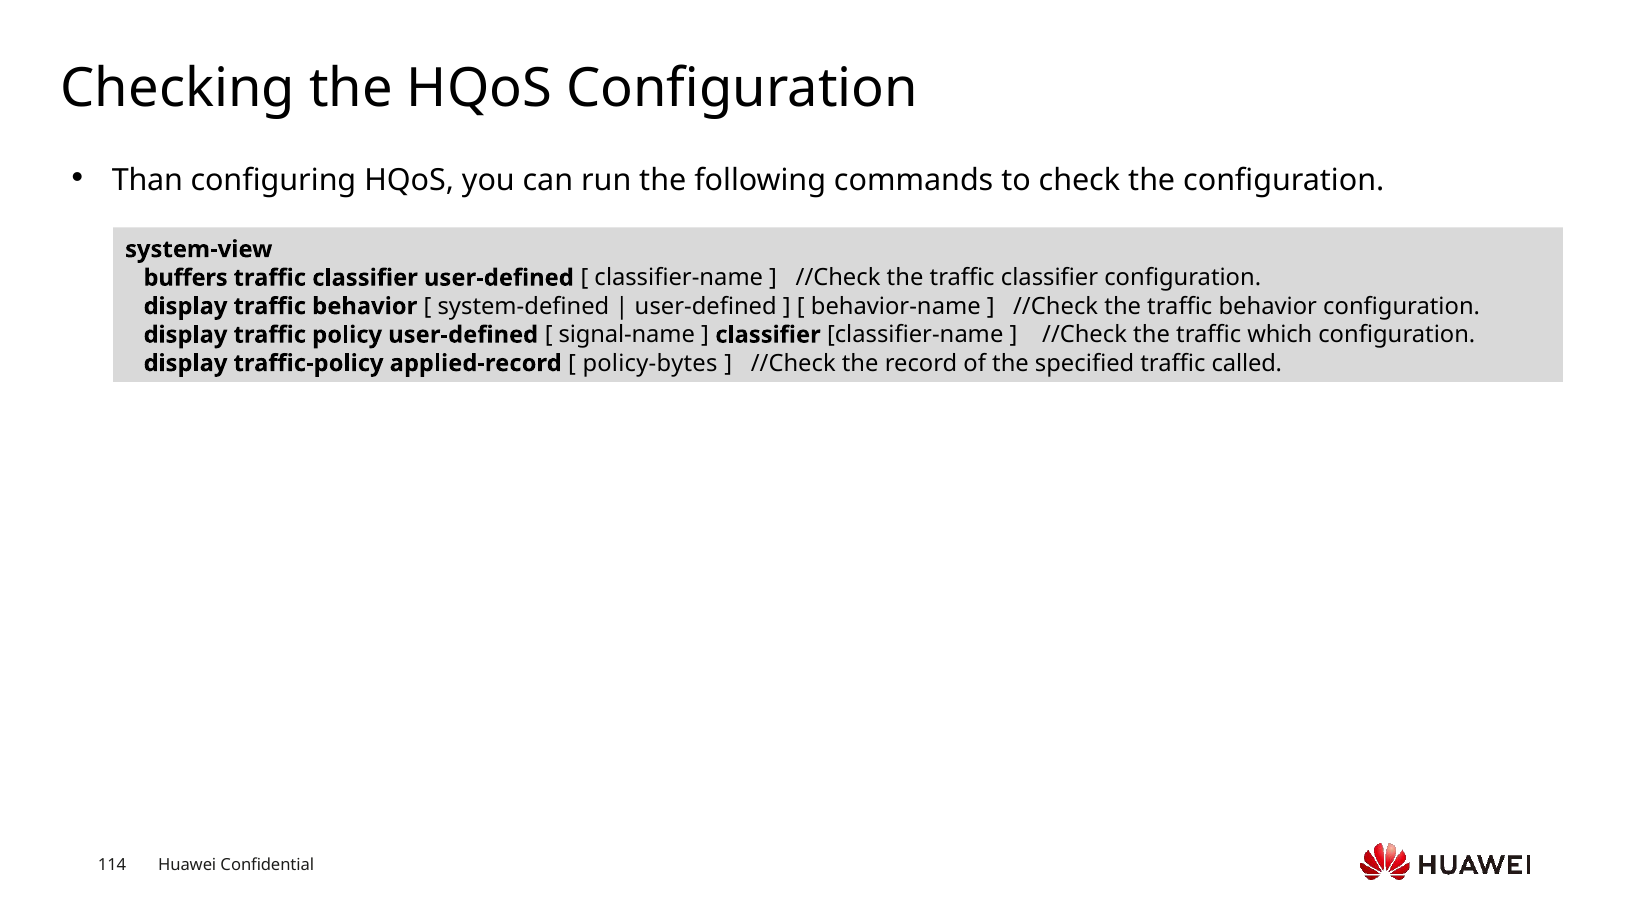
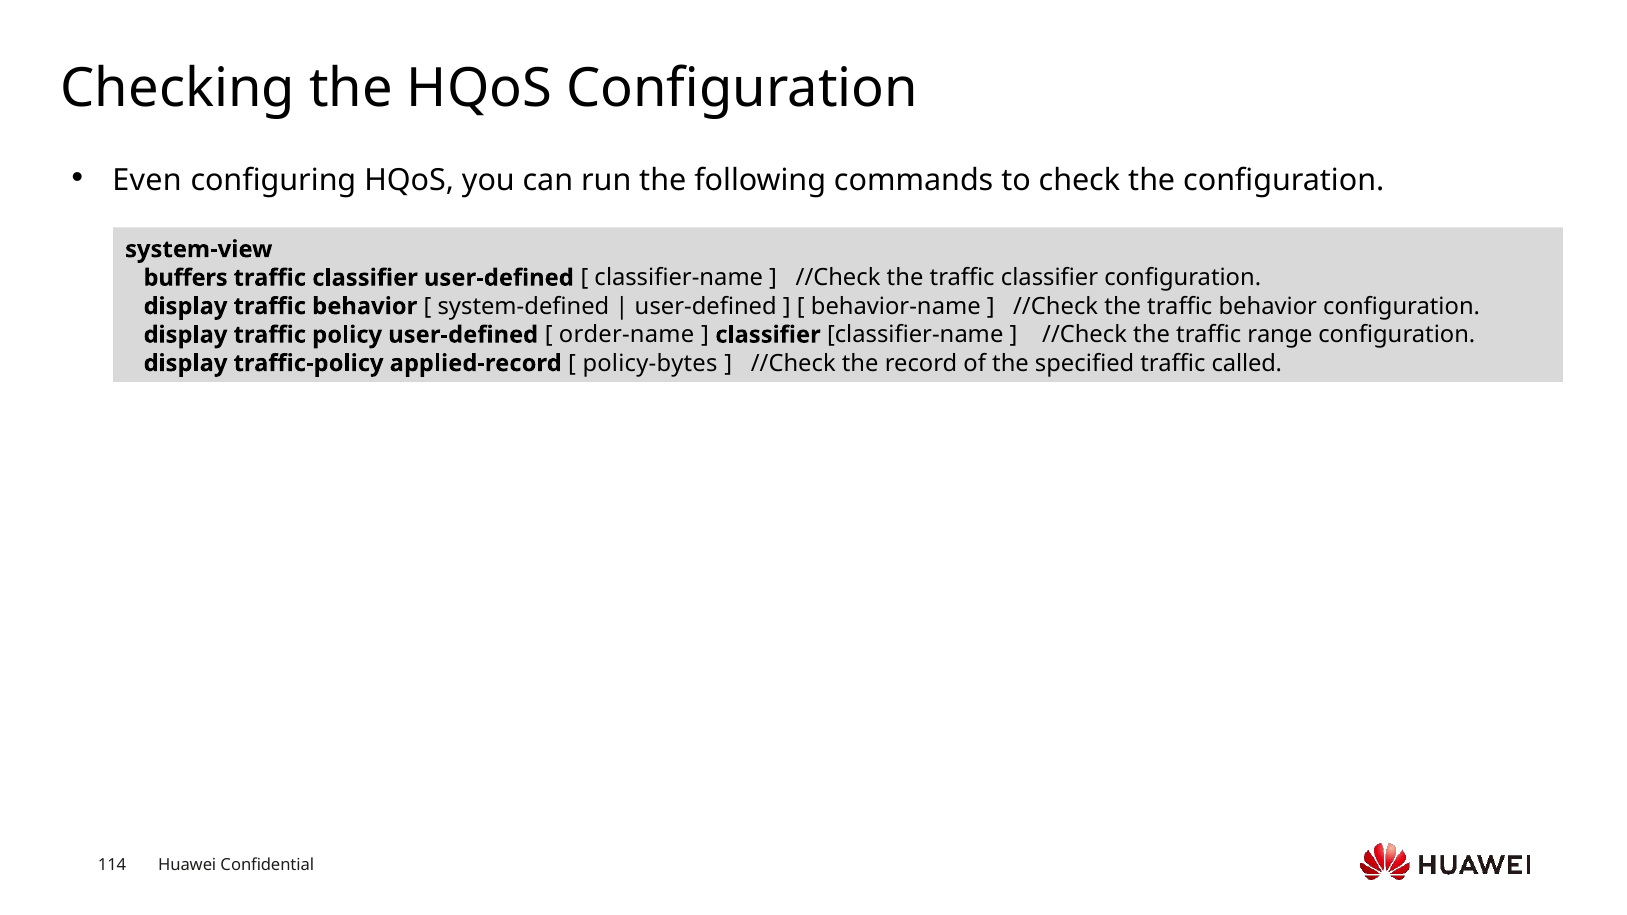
Than: Than -> Even
signal-name: signal-name -> order-name
which: which -> range
